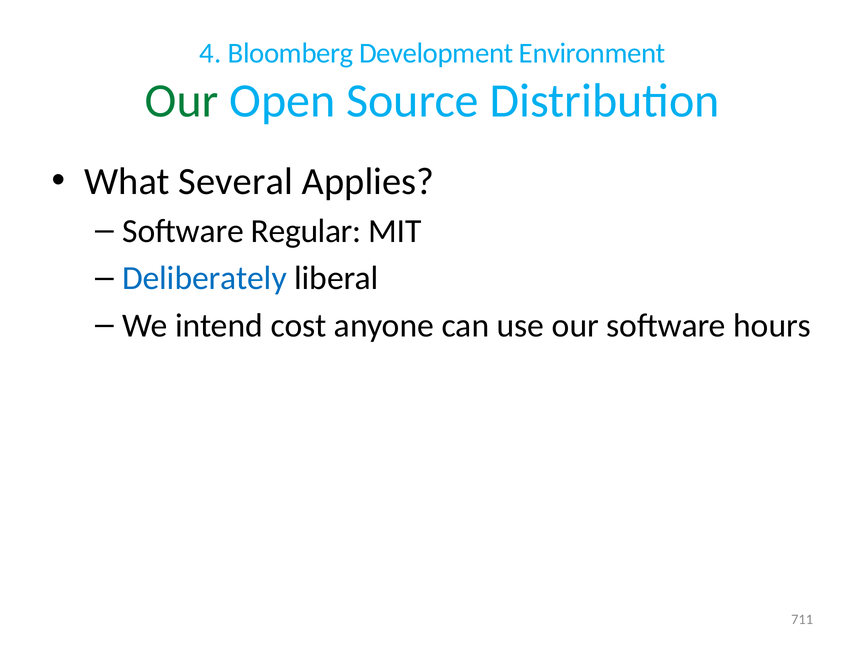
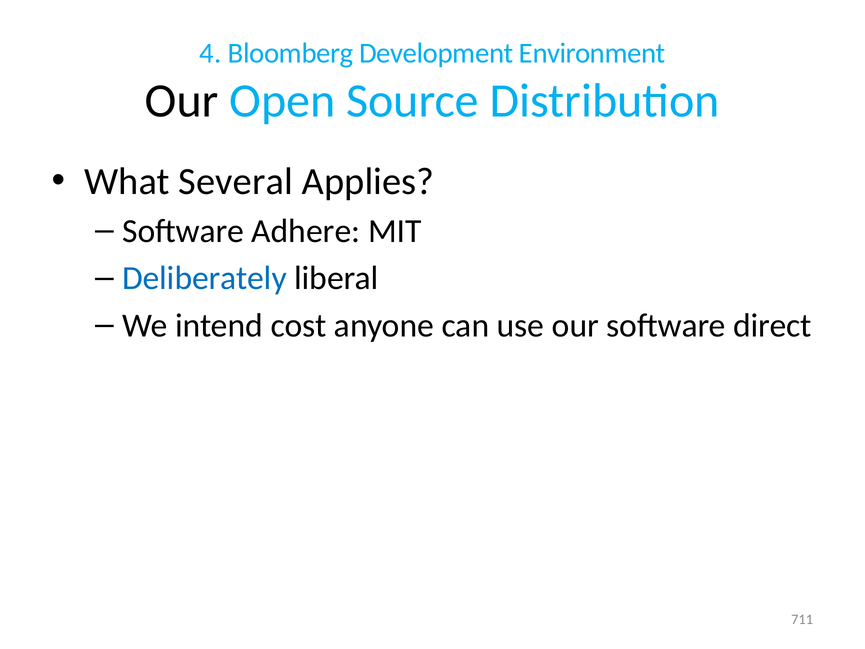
Our at (182, 101) colour: green -> black
Regular: Regular -> Adhere
hours: hours -> direct
